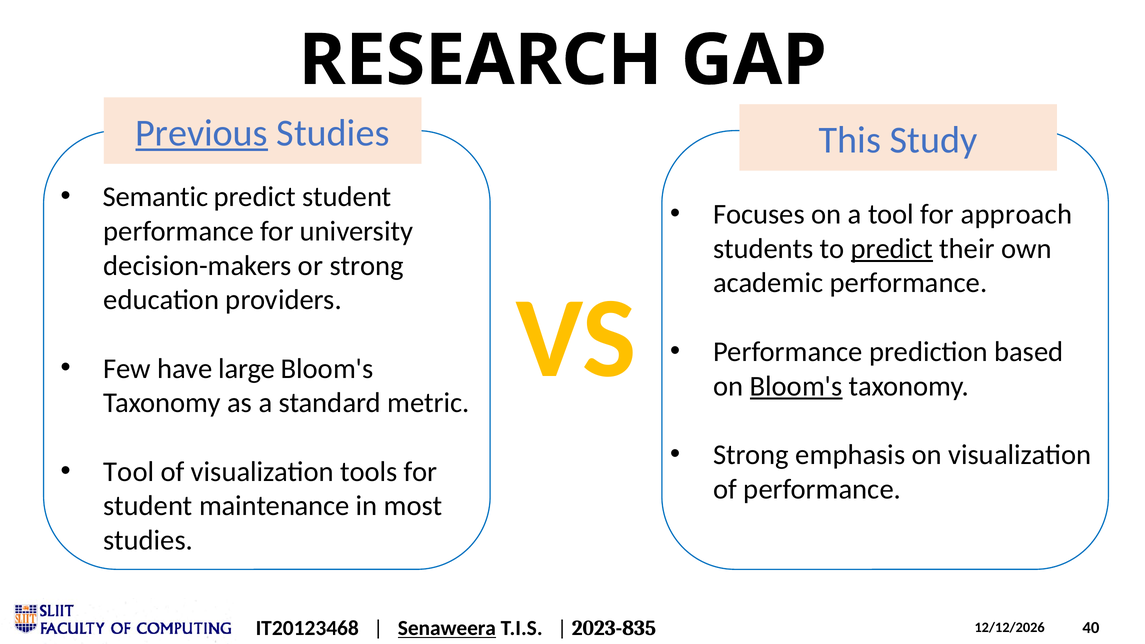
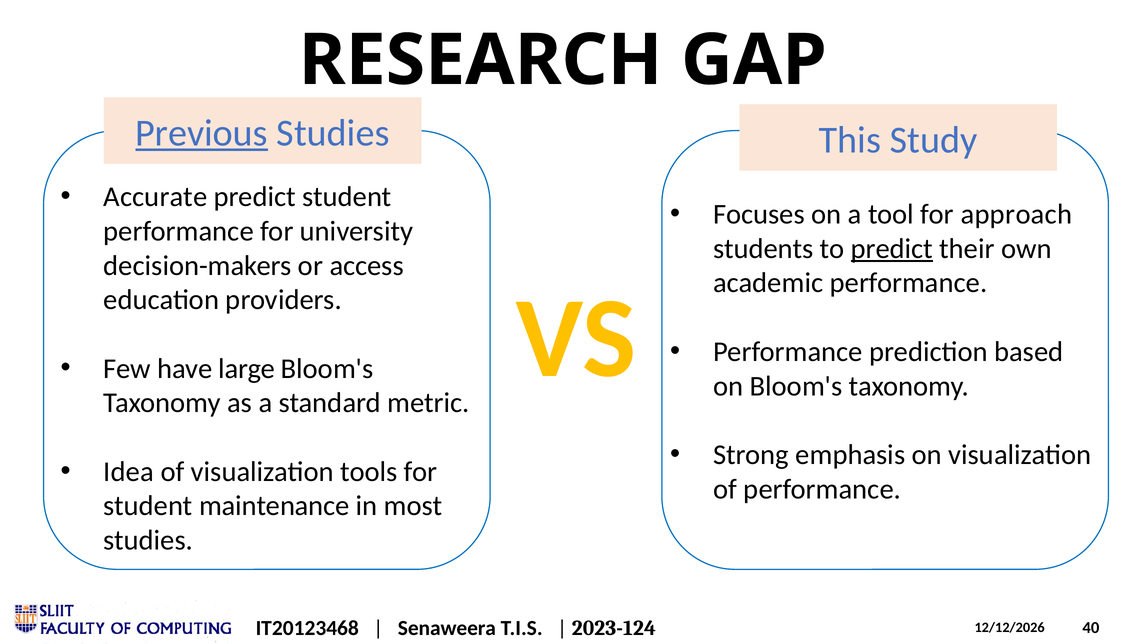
Semantic: Semantic -> Accurate
or strong: strong -> access
Bloom's at (796, 386) underline: present -> none
Tool at (129, 472): Tool -> Idea
Senaweera underline: present -> none
2023-835: 2023-835 -> 2023-124
